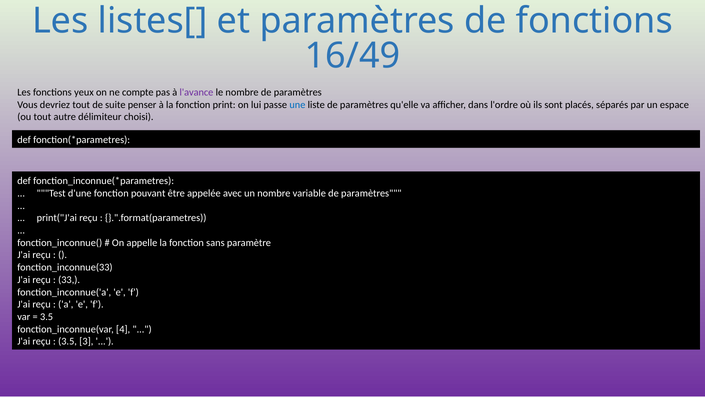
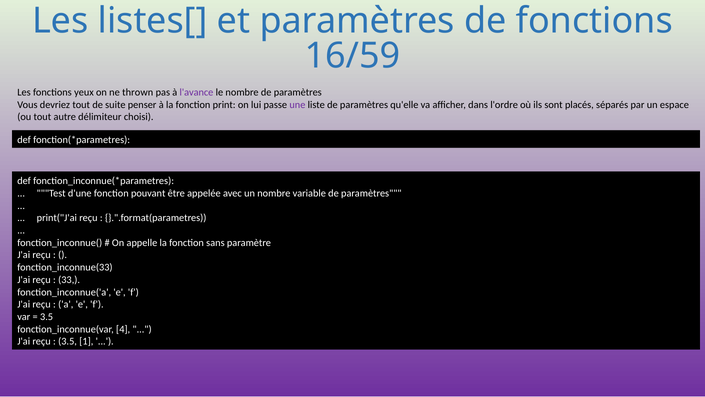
16/49: 16/49 -> 16/59
compte: compte -> thrown
une colour: blue -> purple
3: 3 -> 1
